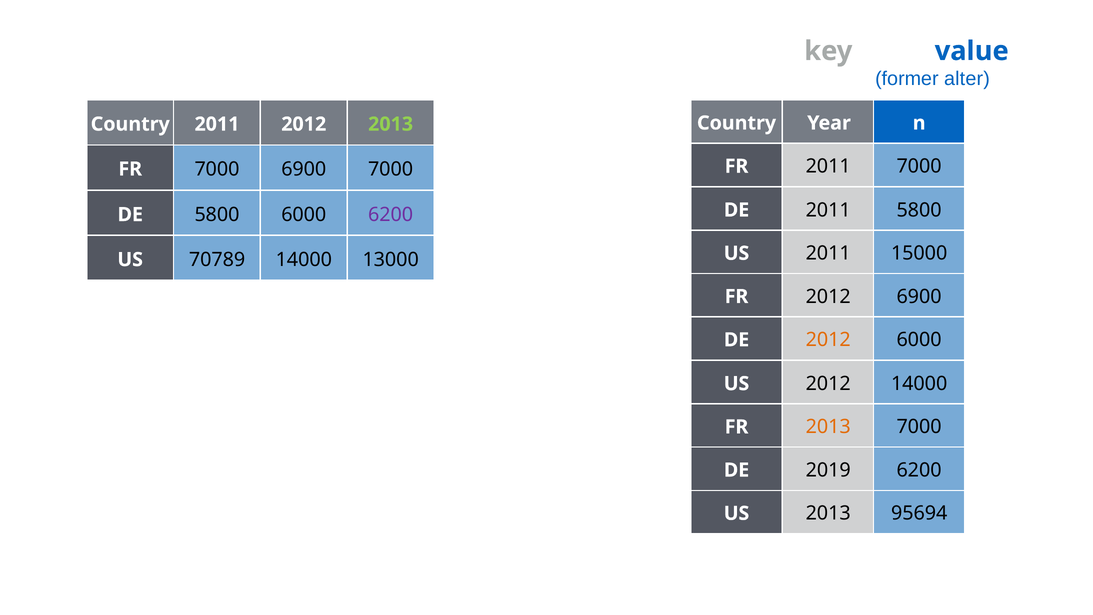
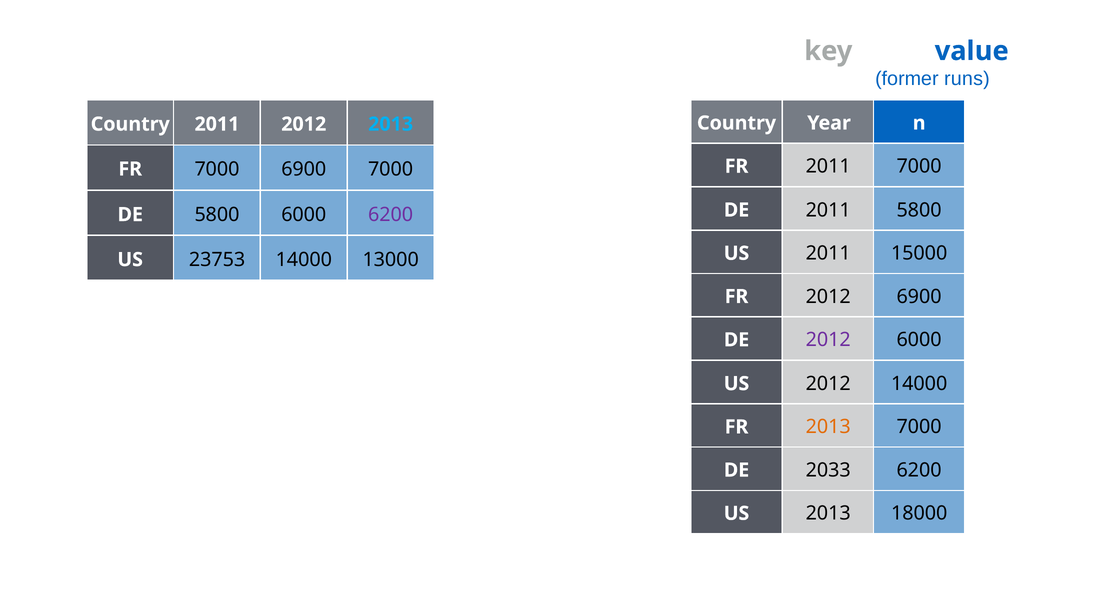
alter: alter -> runs
2013 at (391, 124) colour: light green -> light blue
70789: 70789 -> 23753
2012 at (828, 340) colour: orange -> purple
2019: 2019 -> 2033
95694: 95694 -> 18000
